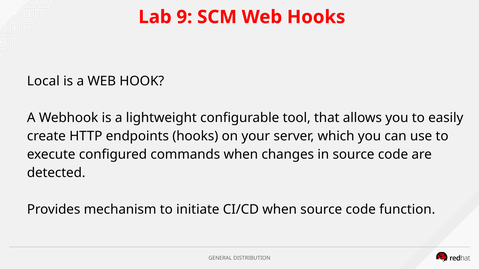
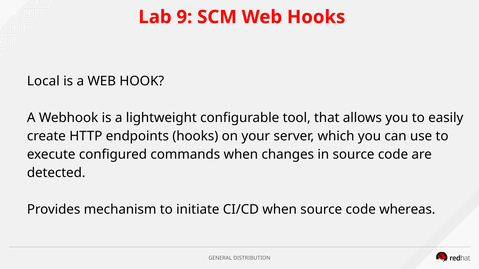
function: function -> whereas
